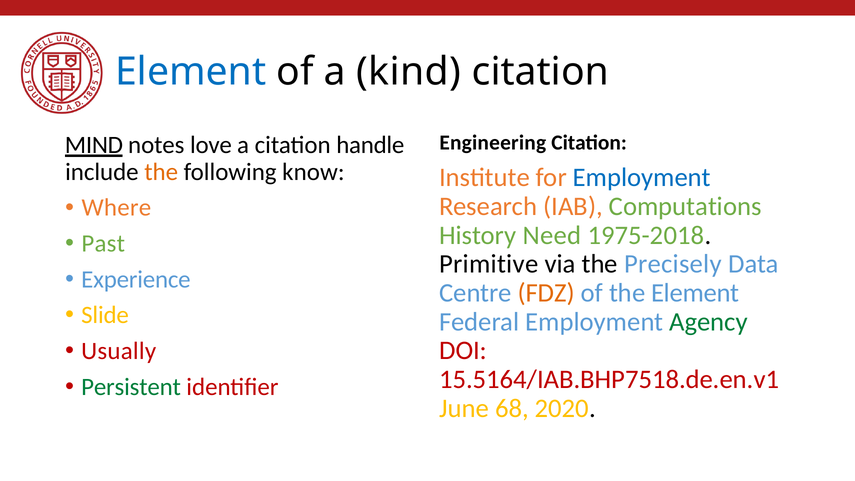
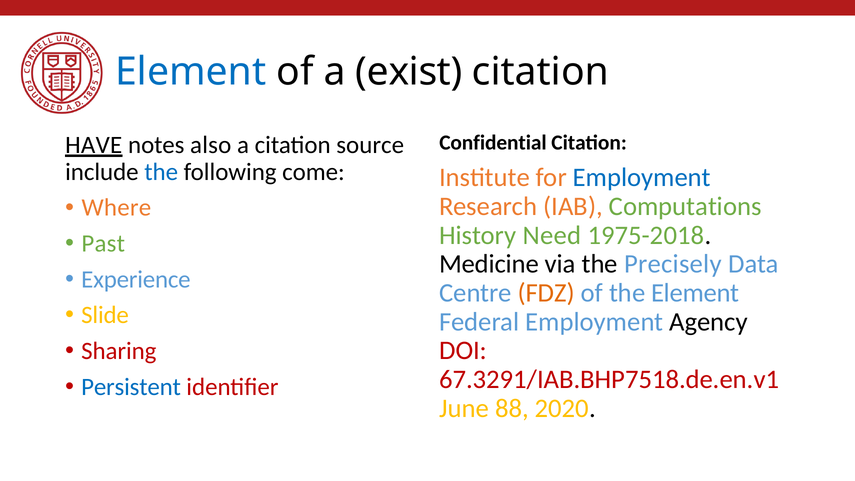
kind: kind -> exist
Engineering: Engineering -> Confidential
MIND: MIND -> HAVE
love: love -> also
handle: handle -> source
the at (161, 172) colour: orange -> blue
know: know -> come
Primitive: Primitive -> Medicine
Agency colour: green -> black
Usually: Usually -> Sharing
15.5164/IAB.BHP7518.de.en.v1: 15.5164/IAB.BHP7518.de.en.v1 -> 67.3291/IAB.BHP7518.de.en.v1
Persistent colour: green -> blue
68: 68 -> 88
